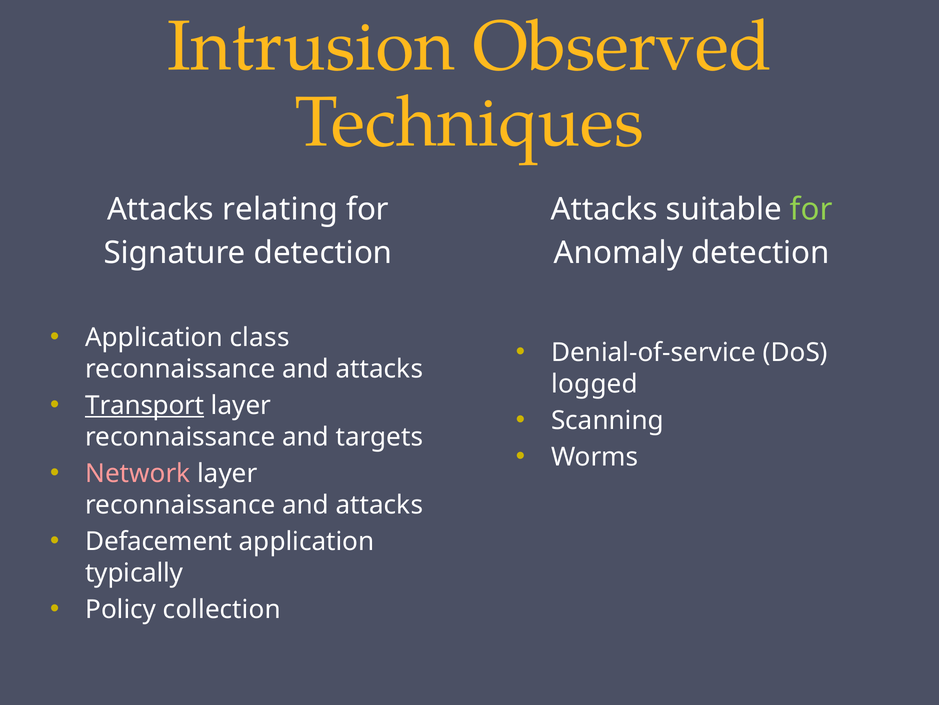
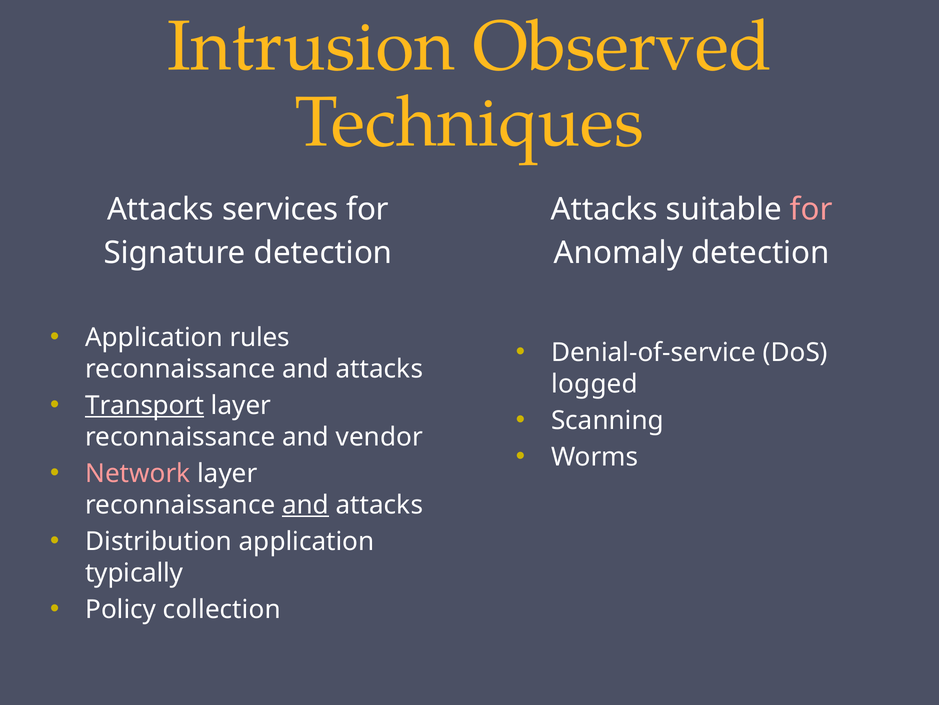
relating: relating -> services
for at (811, 209) colour: light green -> pink
class: class -> rules
targets: targets -> vendor
and at (306, 505) underline: none -> present
Defacement: Defacement -> Distribution
